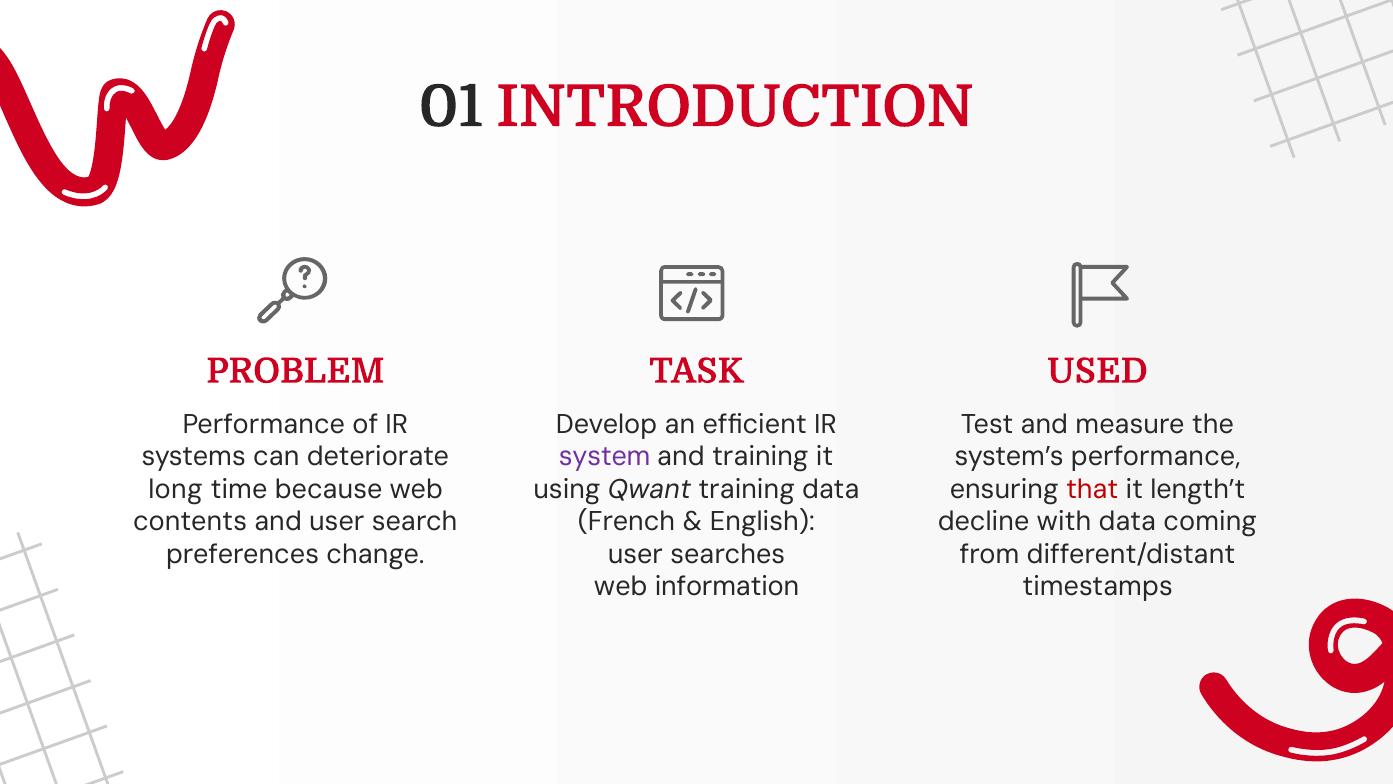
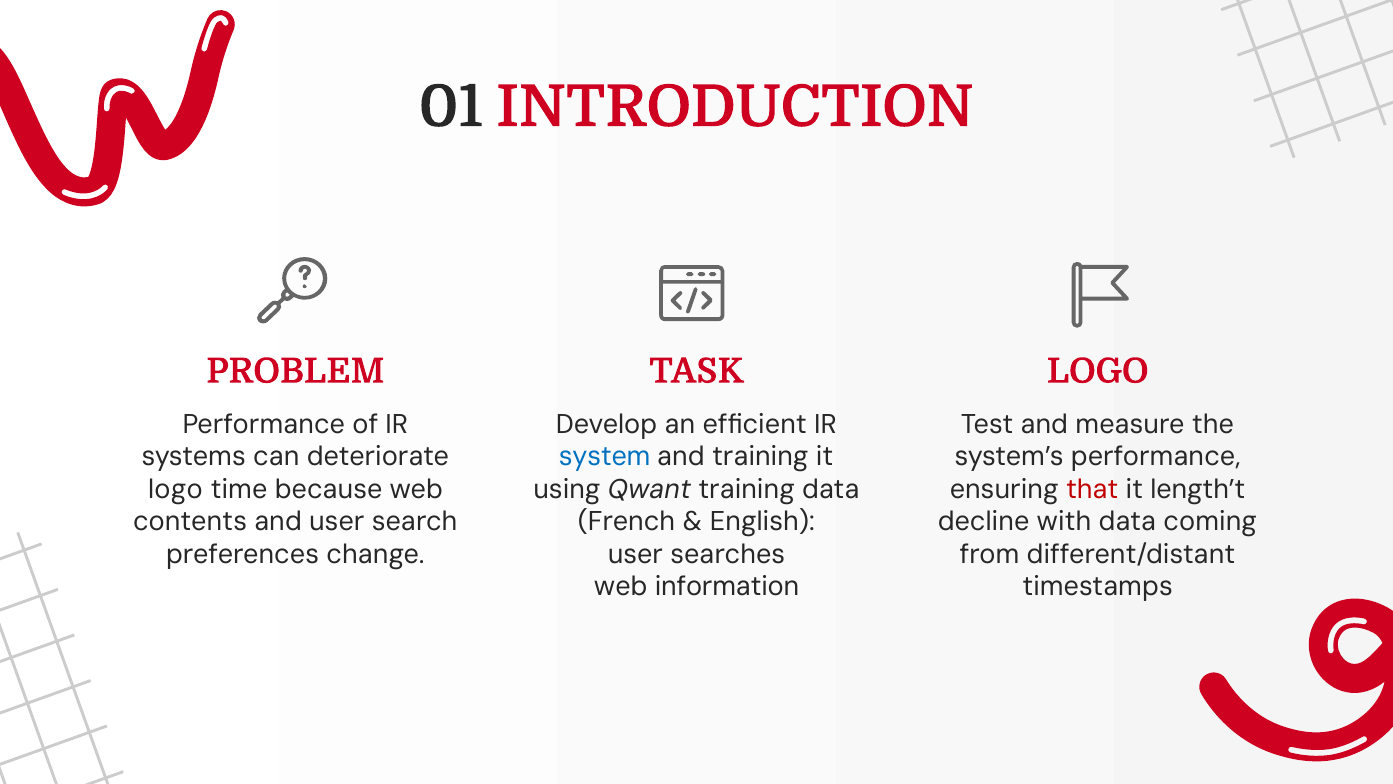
USED at (1098, 371): USED -> LOGO
system colour: purple -> blue
long at (175, 489): long -> logo
